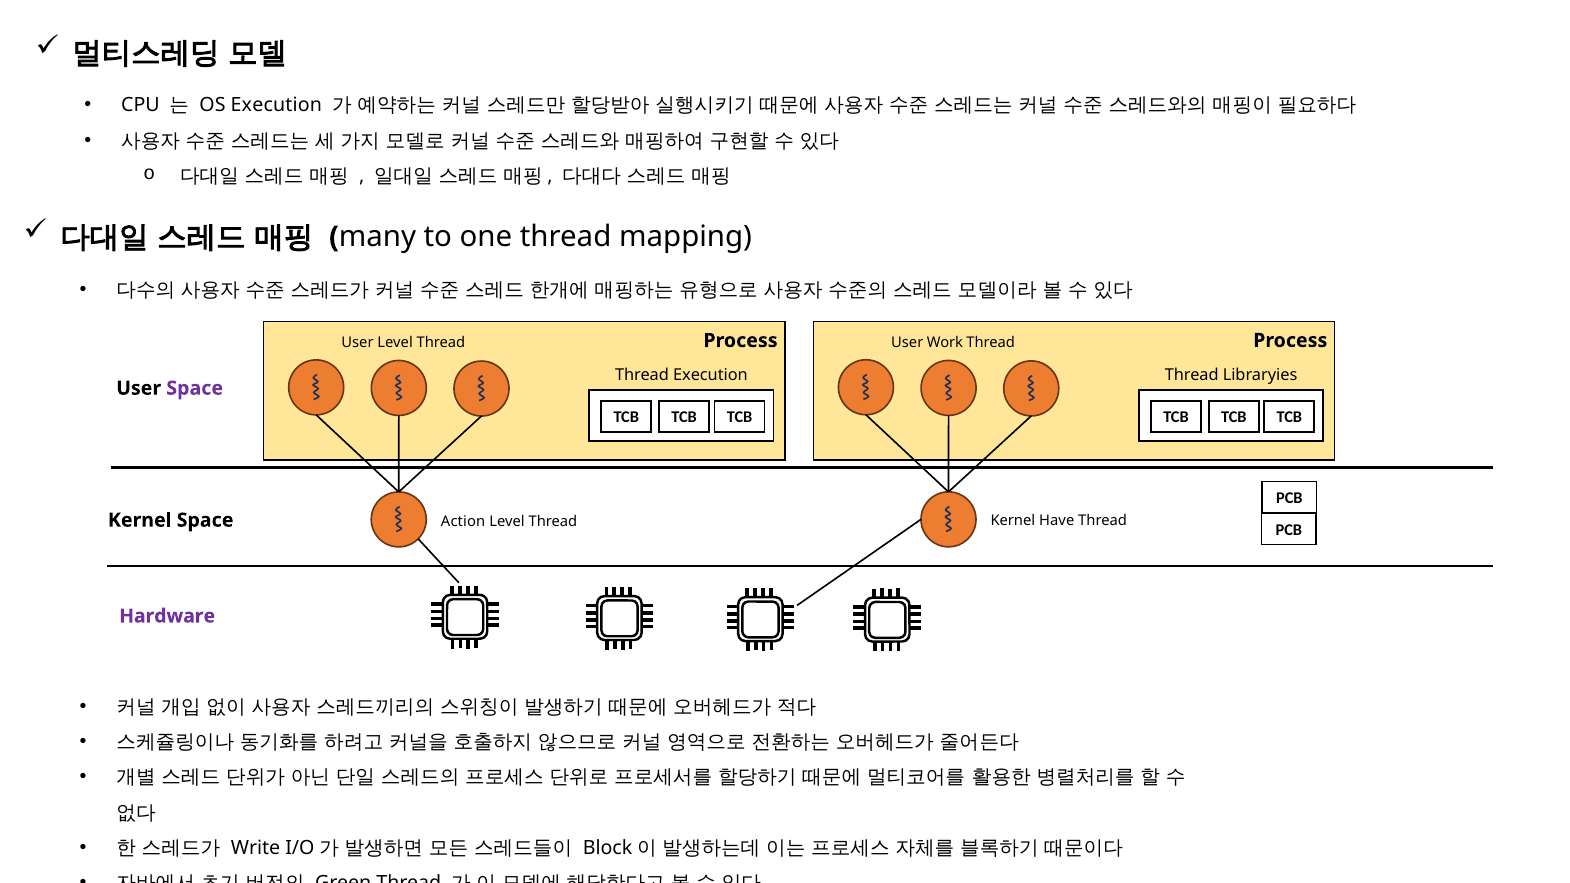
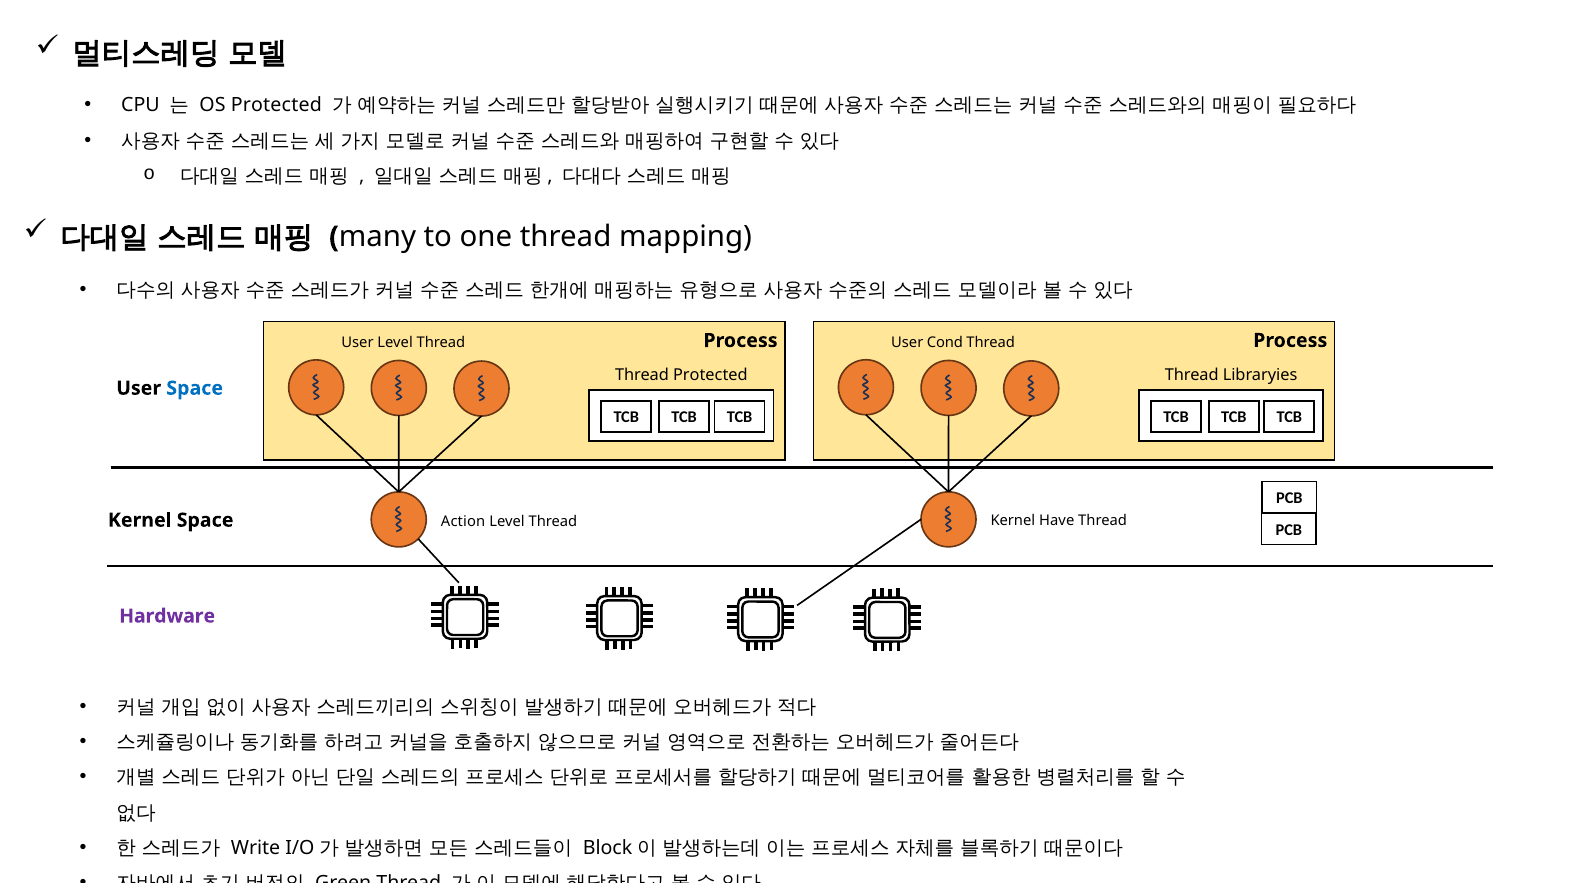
OS Execution: Execution -> Protected
Work: Work -> Cond
Thread Execution: Execution -> Protected
Space at (195, 388) colour: purple -> blue
